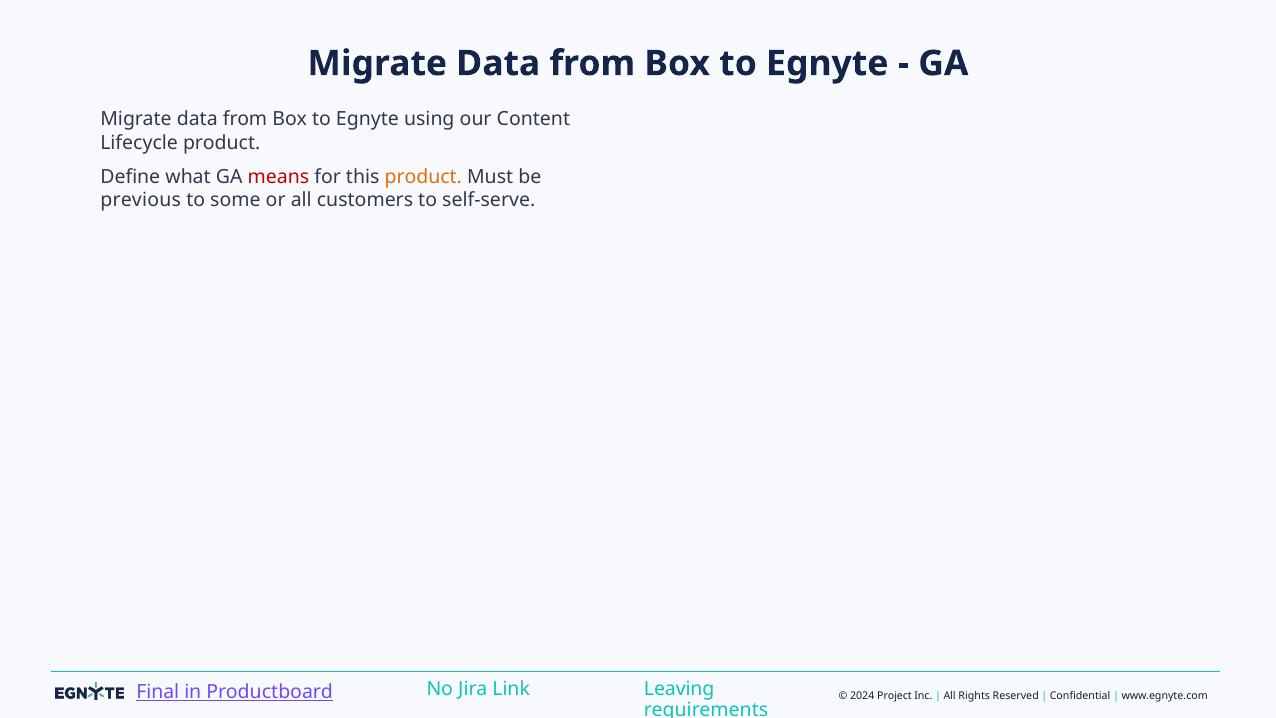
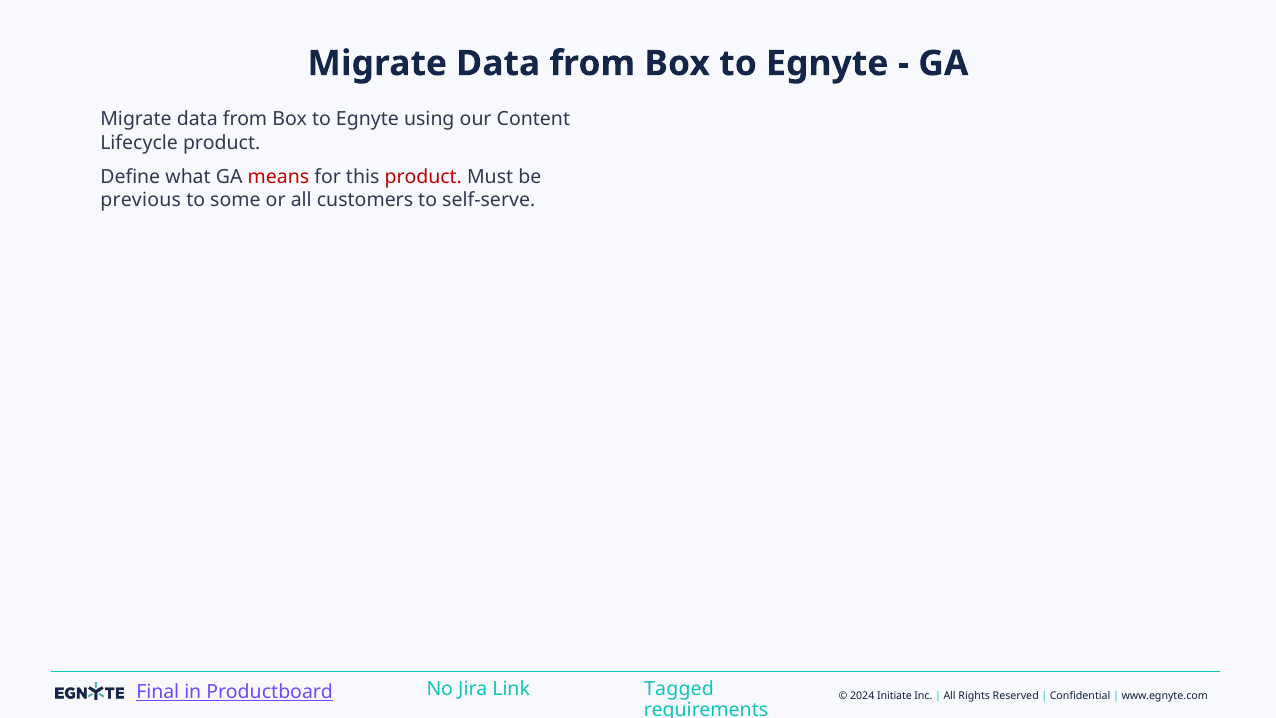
product at (423, 177) colour: orange -> red
Leaving: Leaving -> Tagged
Project: Project -> Initiate
